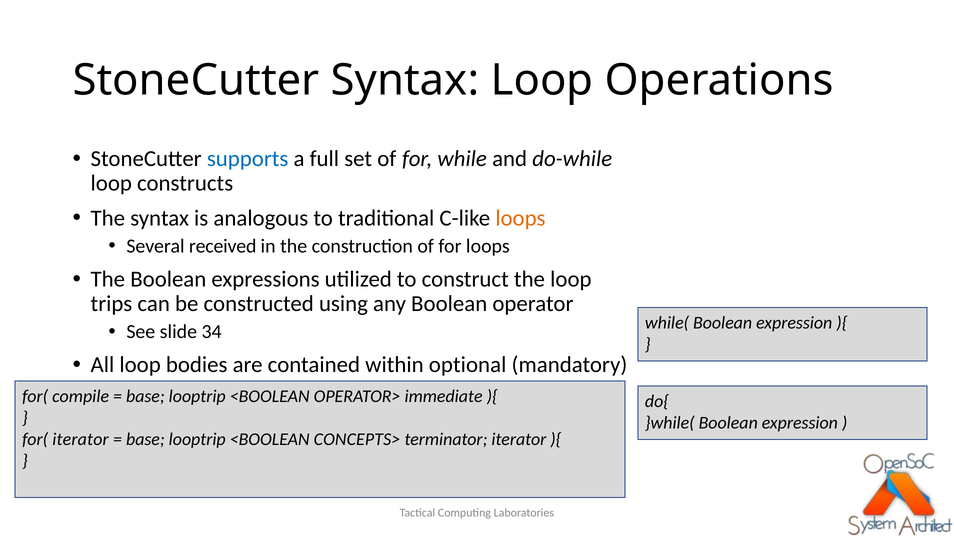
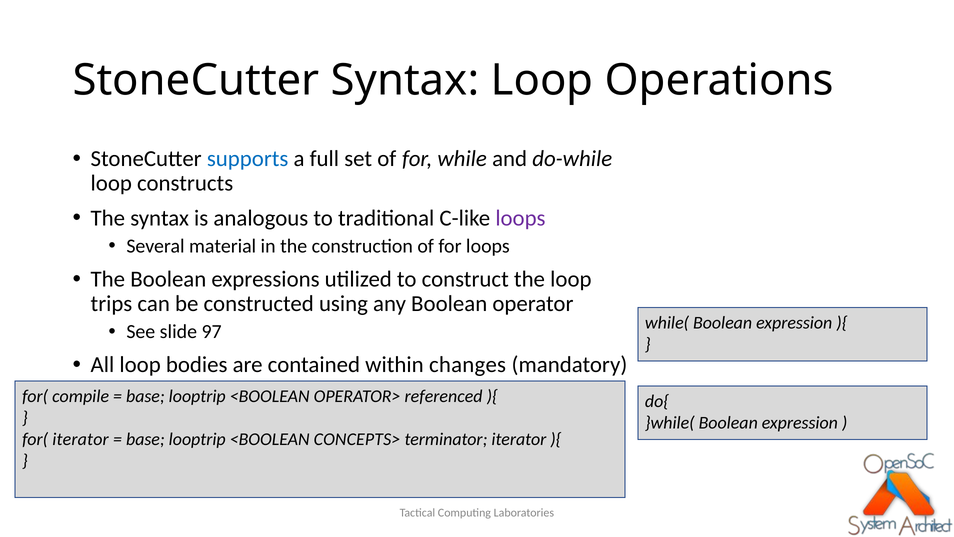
loops at (520, 218) colour: orange -> purple
received: received -> material
34: 34 -> 97
optional: optional -> changes
immediate: immediate -> referenced
